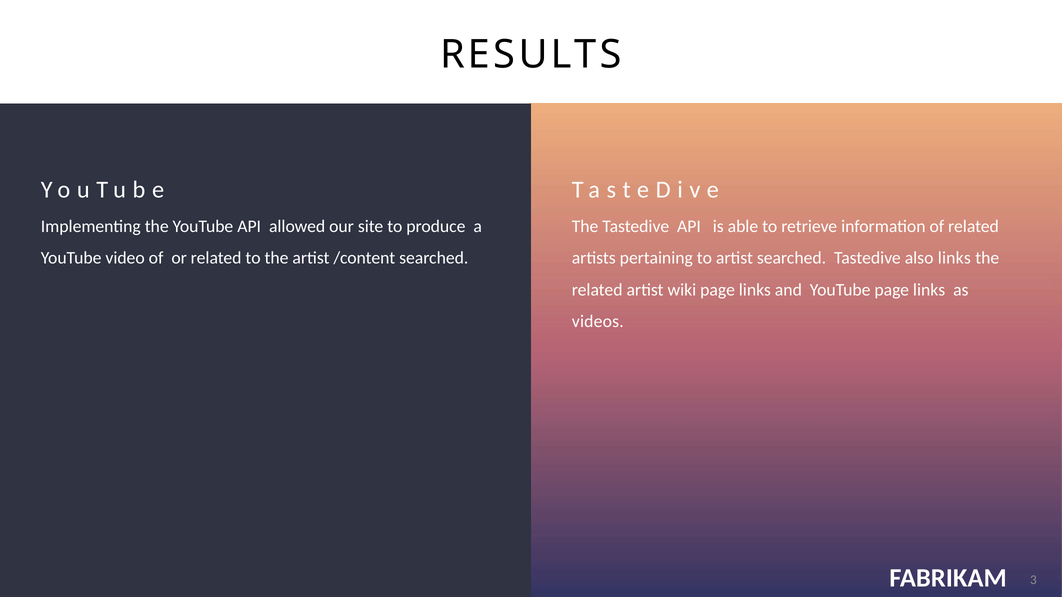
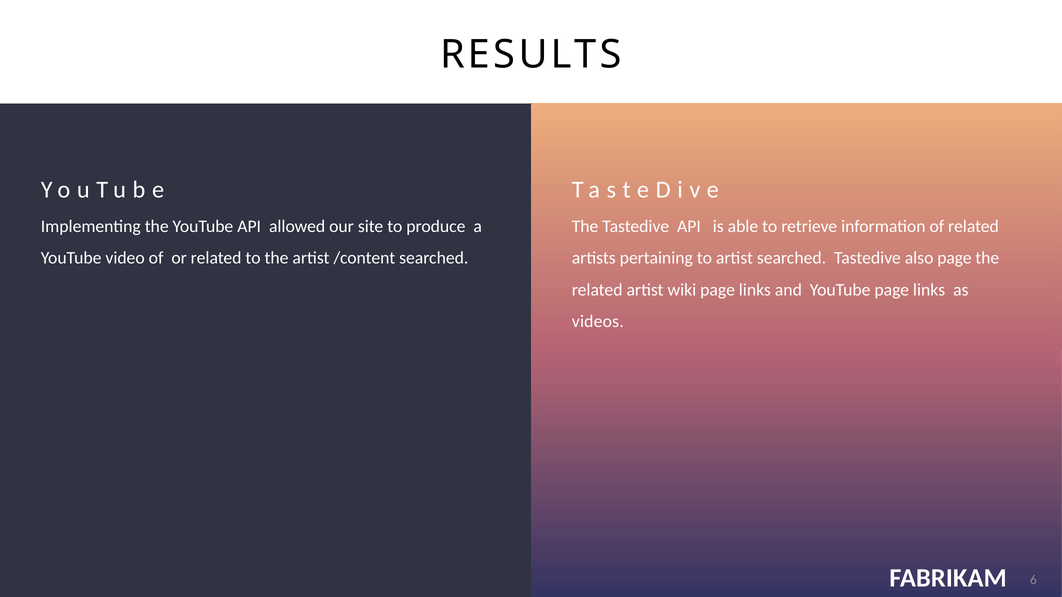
also links: links -> page
3: 3 -> 6
